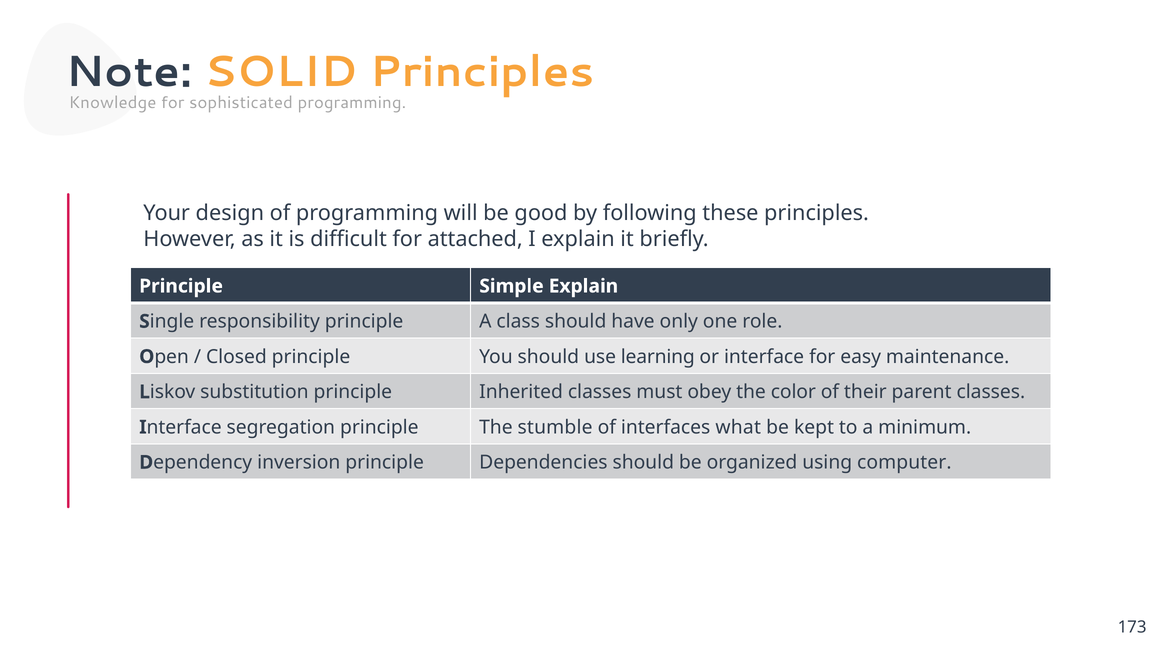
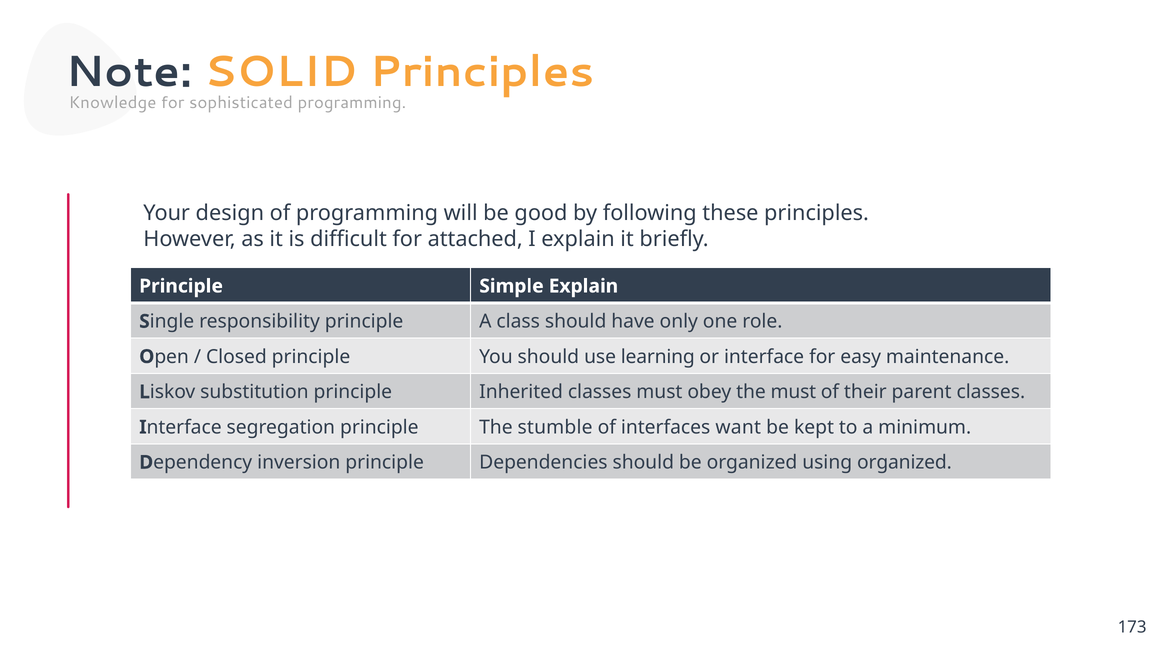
the color: color -> must
what: what -> want
using computer: computer -> organized
